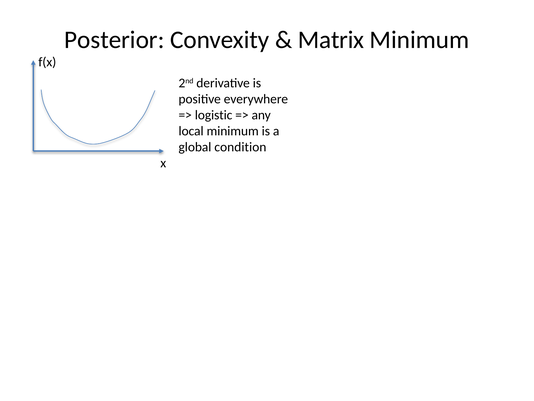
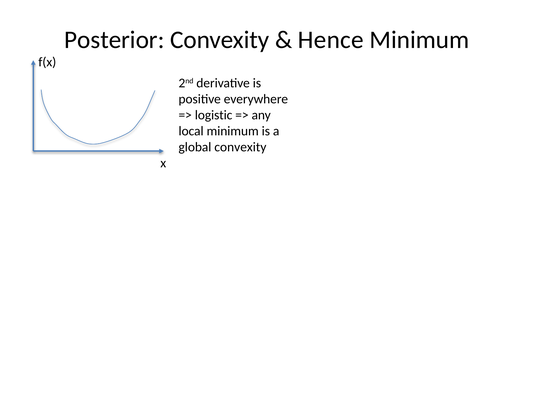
Matrix: Matrix -> Hence
global condition: condition -> convexity
